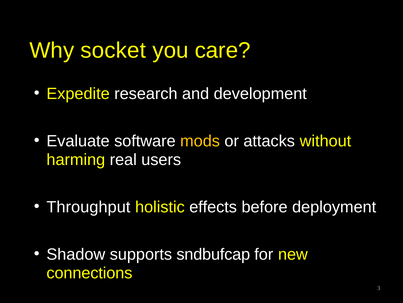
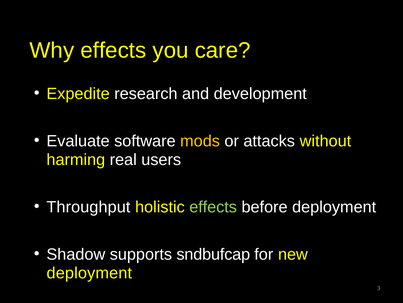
Why socket: socket -> effects
effects at (213, 207) colour: white -> light green
connections at (89, 273): connections -> deployment
